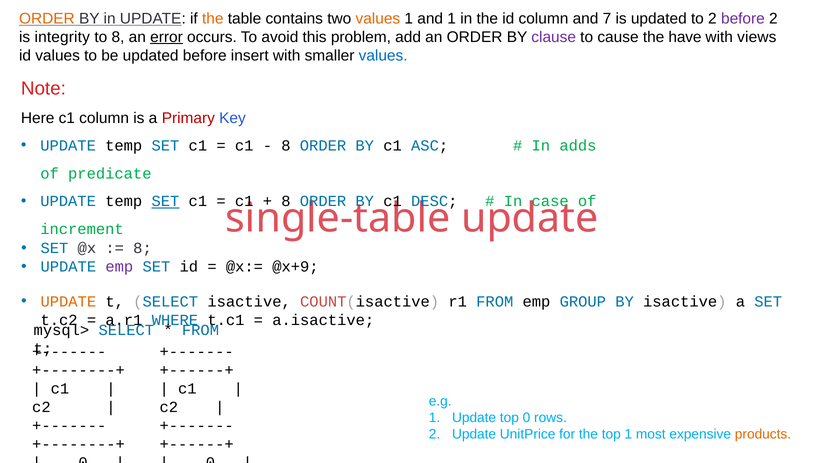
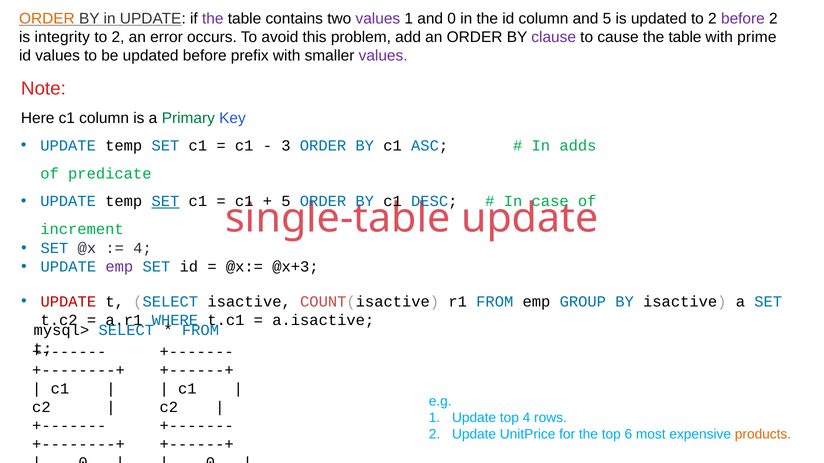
the at (213, 18) colour: orange -> purple
values at (378, 18) colour: orange -> purple
and 1: 1 -> 0
and 7: 7 -> 5
8 at (118, 37): 8 -> 2
error underline: present -> none
cause the have: have -> table
views: views -> prime
insert: insert -> prefix
values at (383, 56) colour: blue -> purple
Primary colour: red -> green
8 at (286, 146): 8 -> 3
8 at (286, 201): 8 -> 5
8 at (143, 249): 8 -> 4
@x+9: @x+9 -> @x+3
UPDATE at (68, 302) colour: orange -> red
top 0: 0 -> 4
top 1: 1 -> 6
